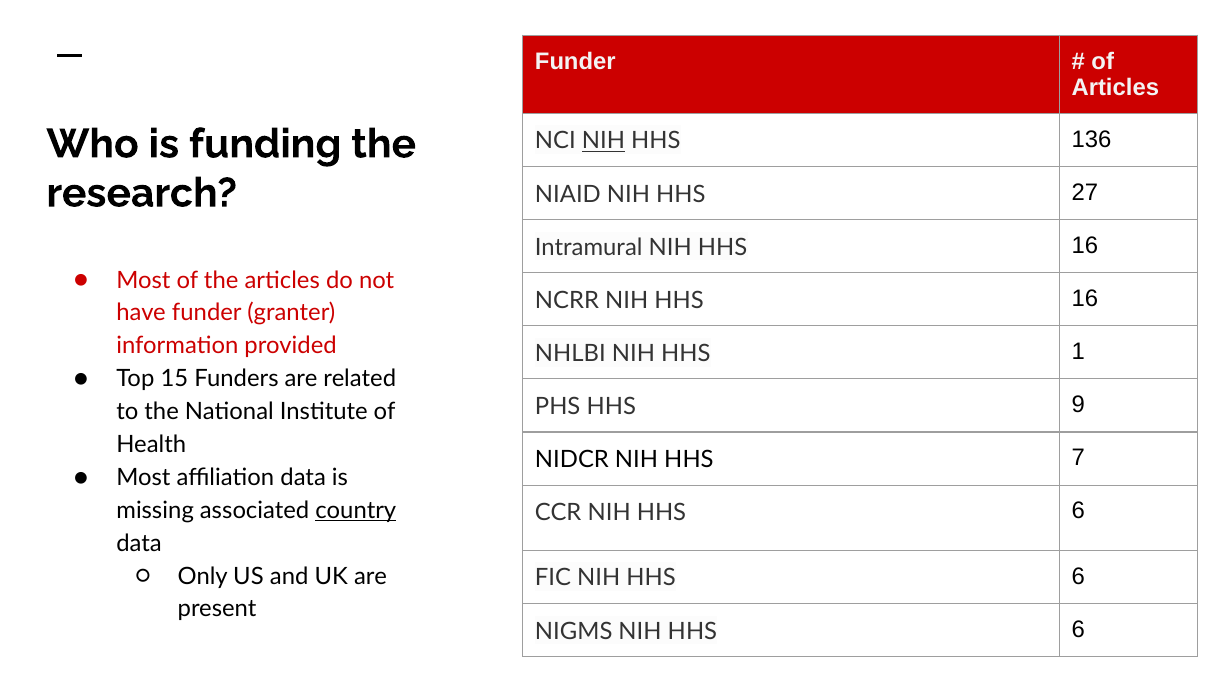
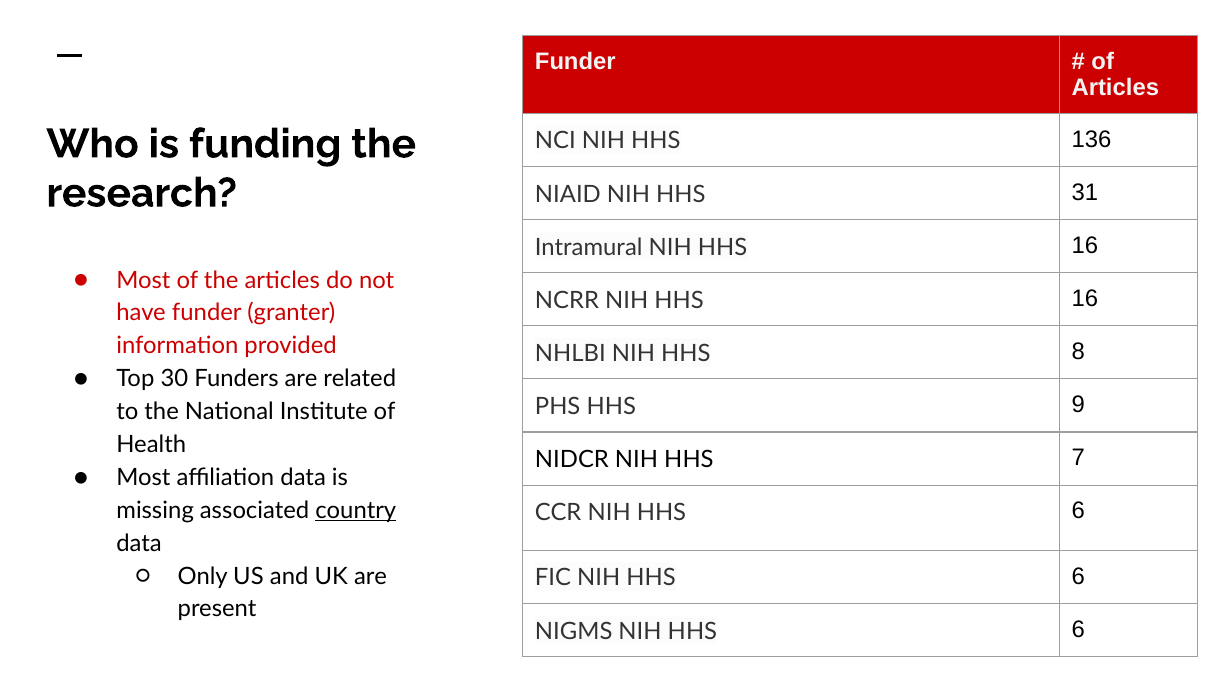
NIH at (603, 141) underline: present -> none
27: 27 -> 31
1: 1 -> 8
15: 15 -> 30
